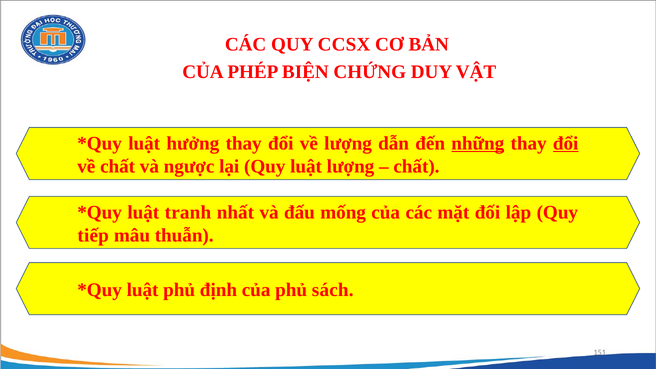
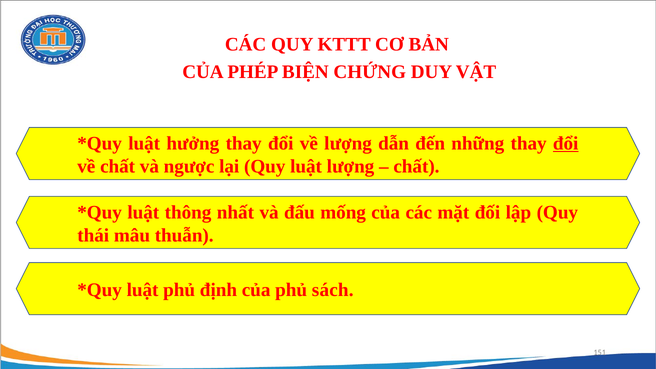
CCSX: CCSX -> KTTT
những underline: present -> none
tranh: tranh -> thông
tiếp: tiếp -> thái
